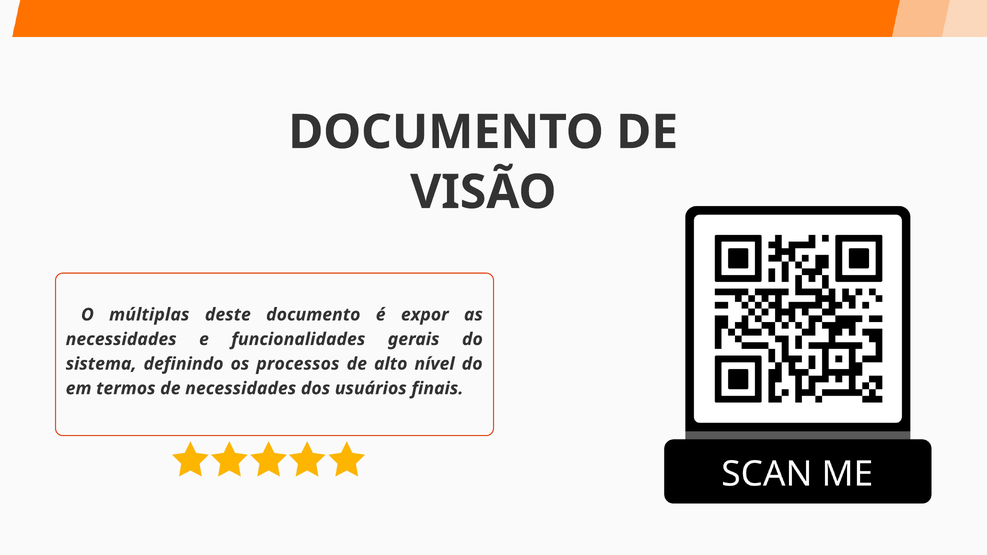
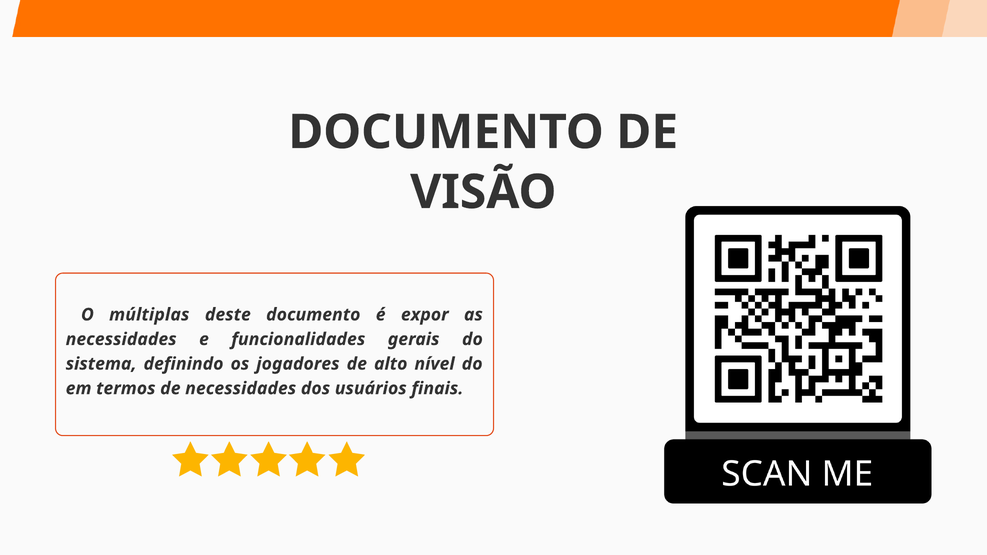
processos: processos -> jogadores
